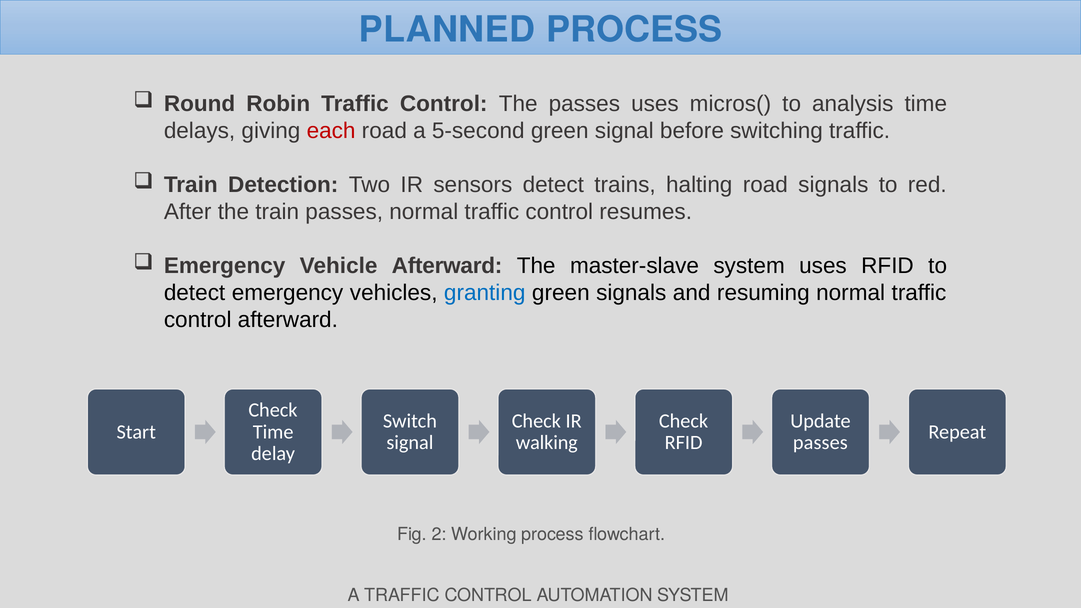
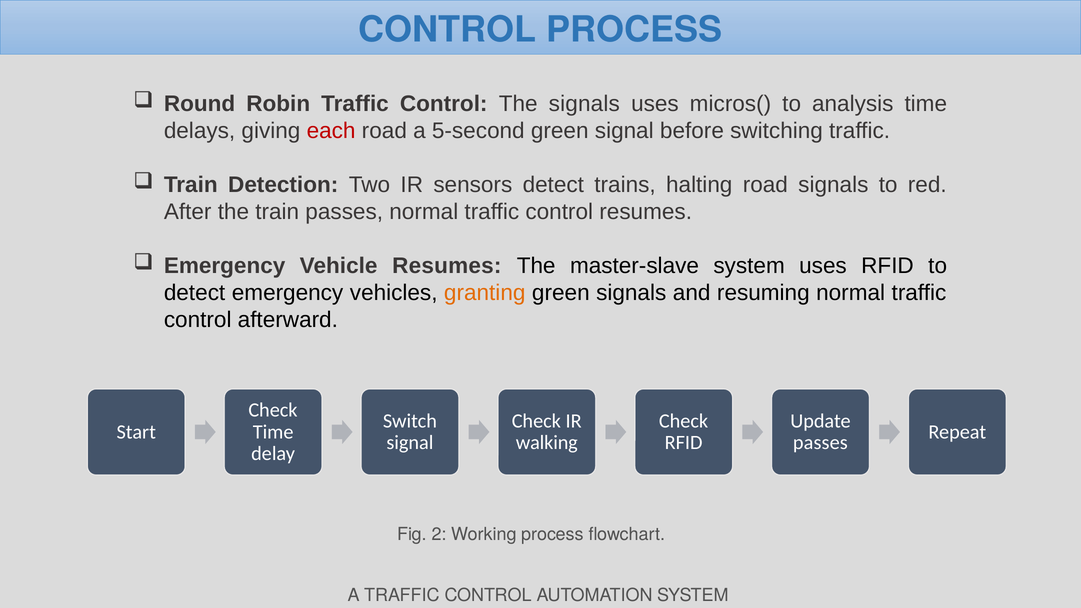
PLANNED at (447, 30): PLANNED -> CONTROL
The passes: passes -> signals
Vehicle Afterward: Afterward -> Resumes
granting colour: blue -> orange
